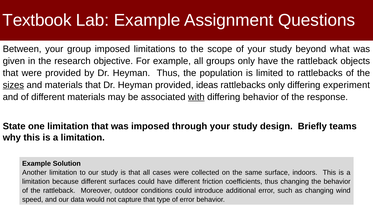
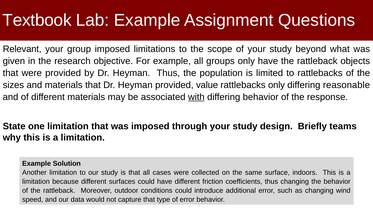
Between: Between -> Relevant
sizes underline: present -> none
ideas: ideas -> value
experiment: experiment -> reasonable
